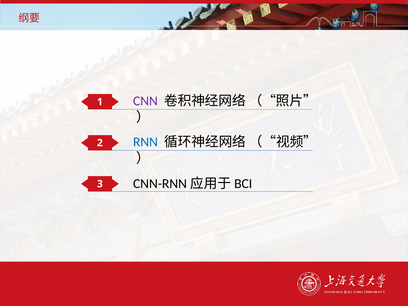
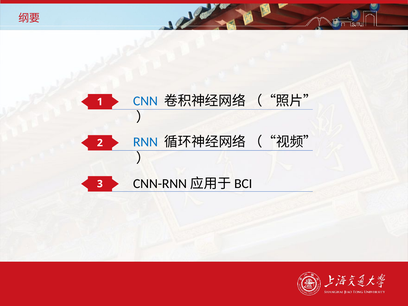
CNN colour: purple -> blue
